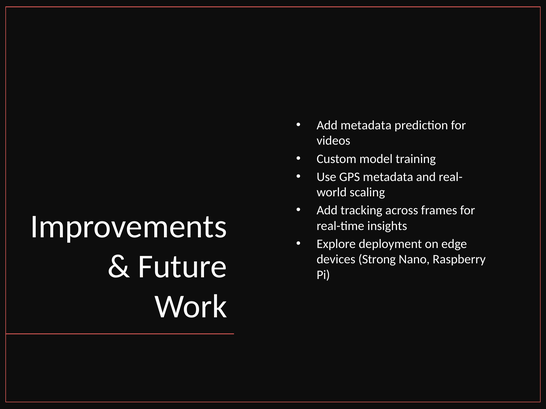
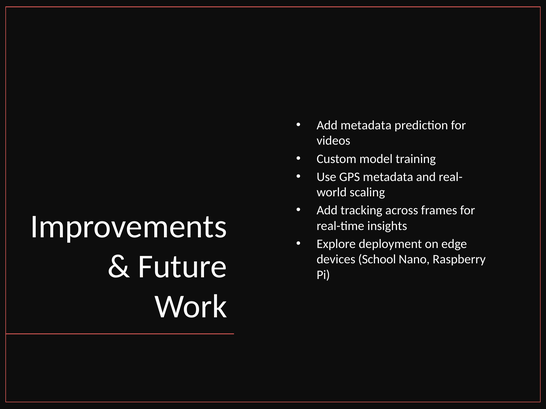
Strong: Strong -> School
